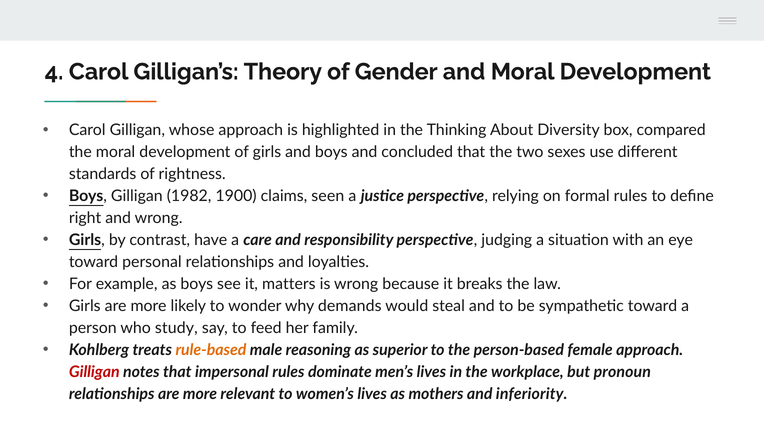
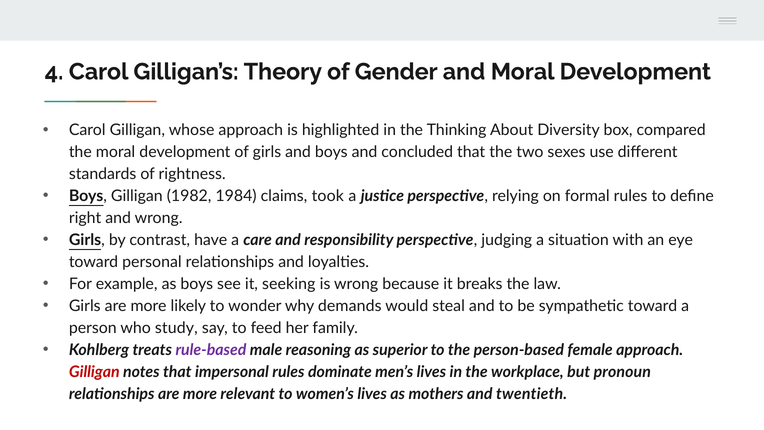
1900: 1900 -> 1984
seen: seen -> took
matters: matters -> seeking
rule-based colour: orange -> purple
inferiority: inferiority -> twentieth
